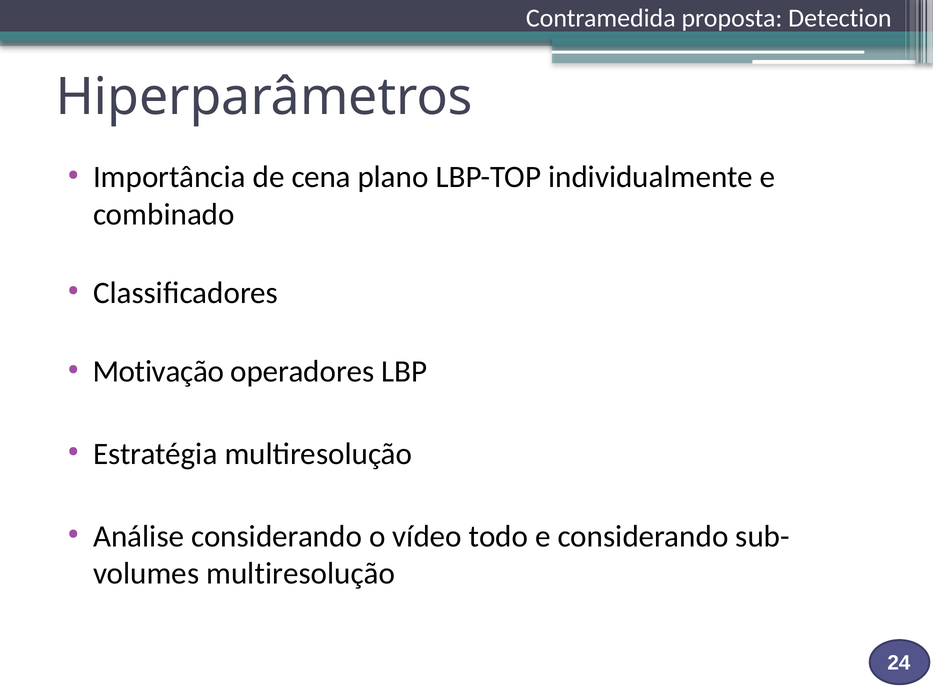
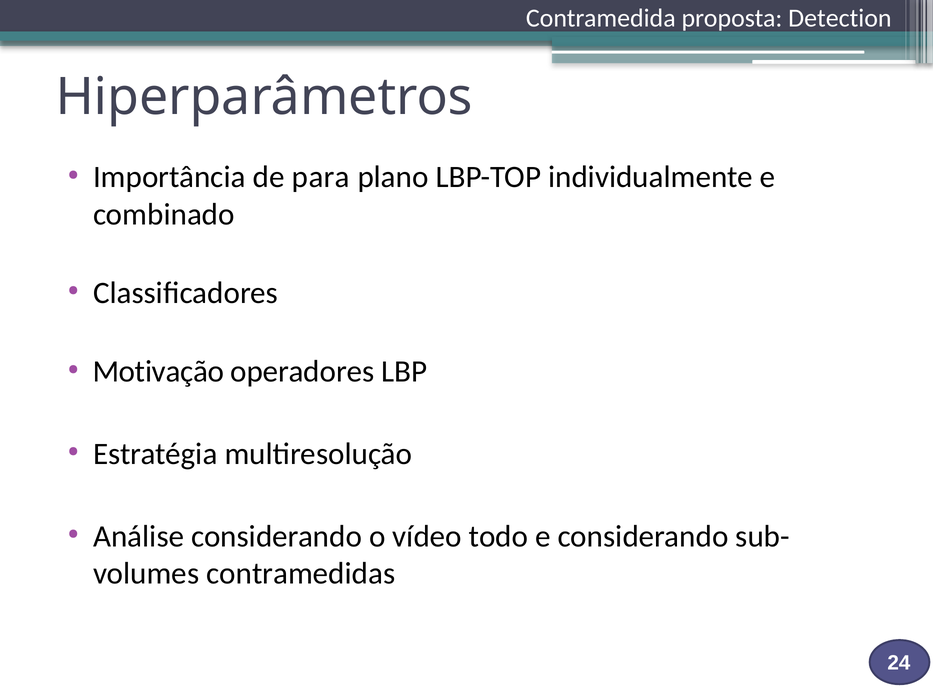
cena: cena -> para
multiresolução at (301, 573): multiresolução -> contramedidas
